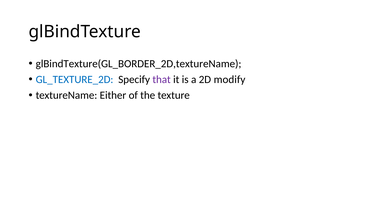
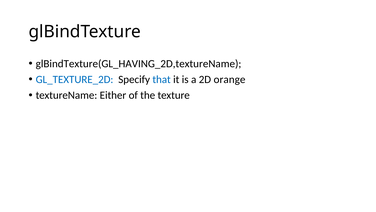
glBindTexture(GL_BORDER_2D,textureName: glBindTexture(GL_BORDER_2D,textureName -> glBindTexture(GL_HAVING_2D,textureName
that colour: purple -> blue
modify: modify -> orange
